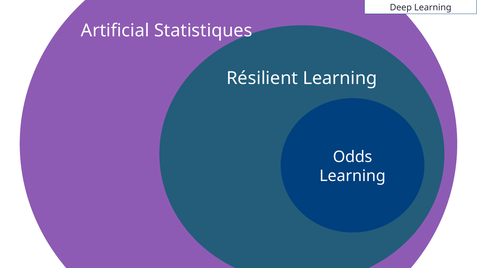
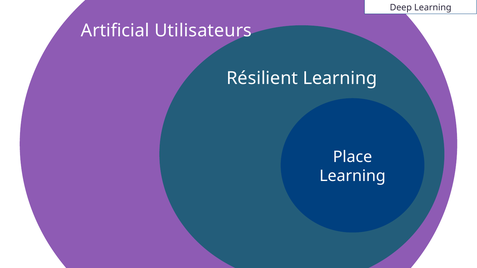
Statistiques: Statistiques -> Utilisateurs
Odds: Odds -> Place
